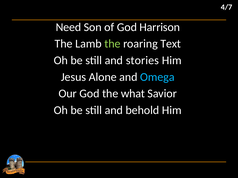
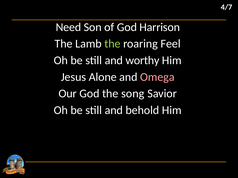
Text: Text -> Feel
stories: stories -> worthy
Omega colour: light blue -> pink
what: what -> song
